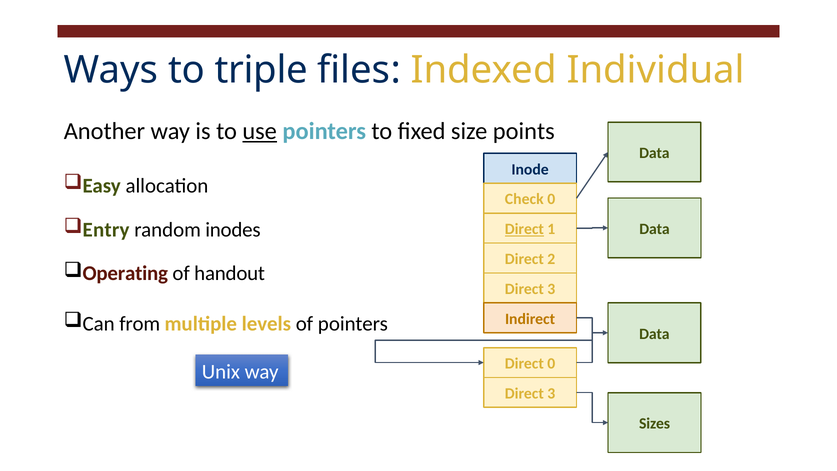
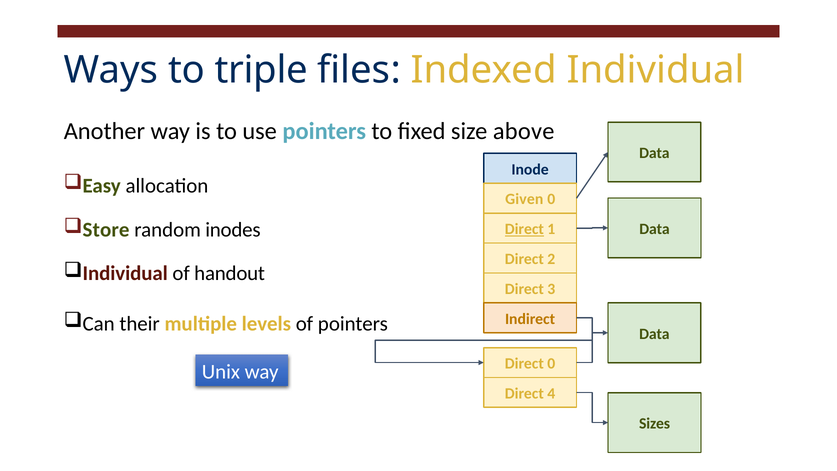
use underline: present -> none
points: points -> above
Check: Check -> Given
Entry: Entry -> Store
Operating at (125, 273): Operating -> Individual
from: from -> their
3 at (551, 393): 3 -> 4
